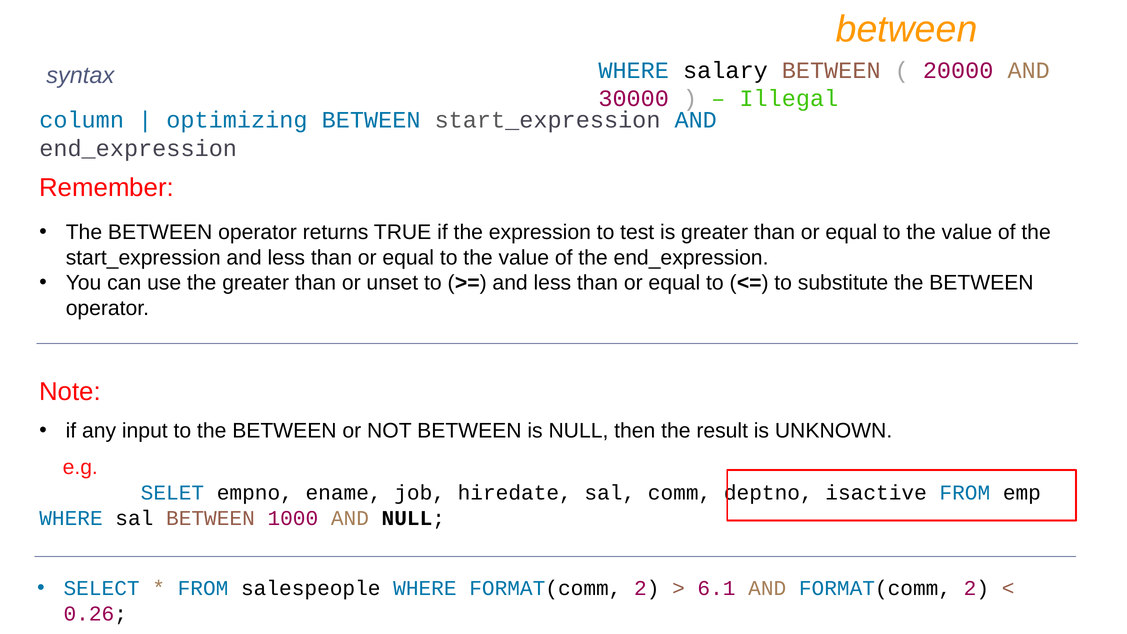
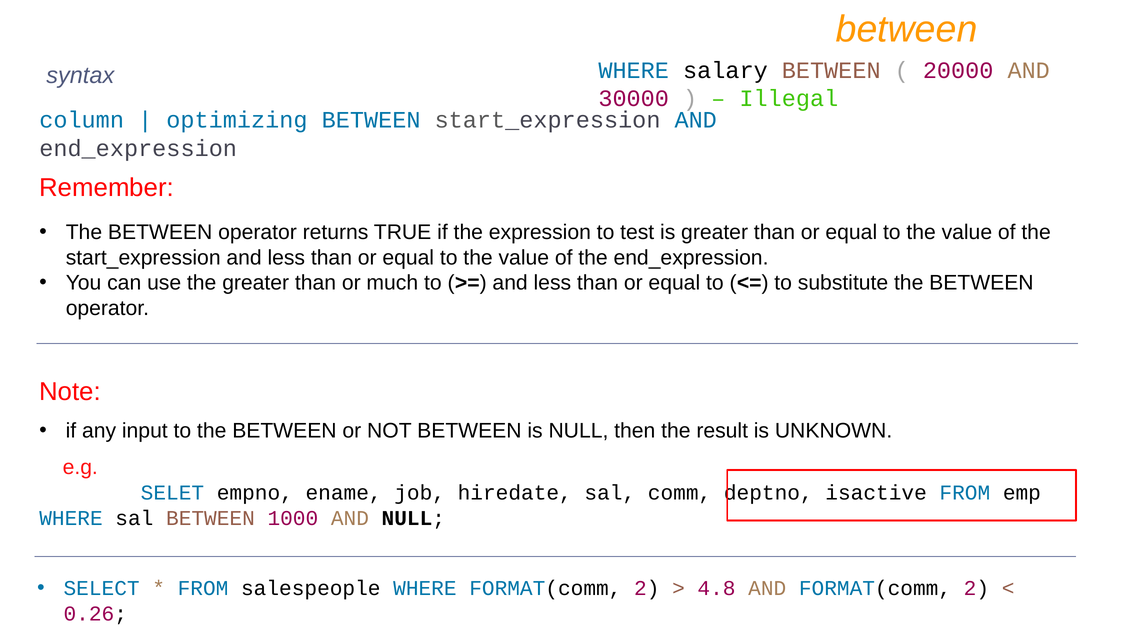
unset: unset -> much
6.1: 6.1 -> 4.8
